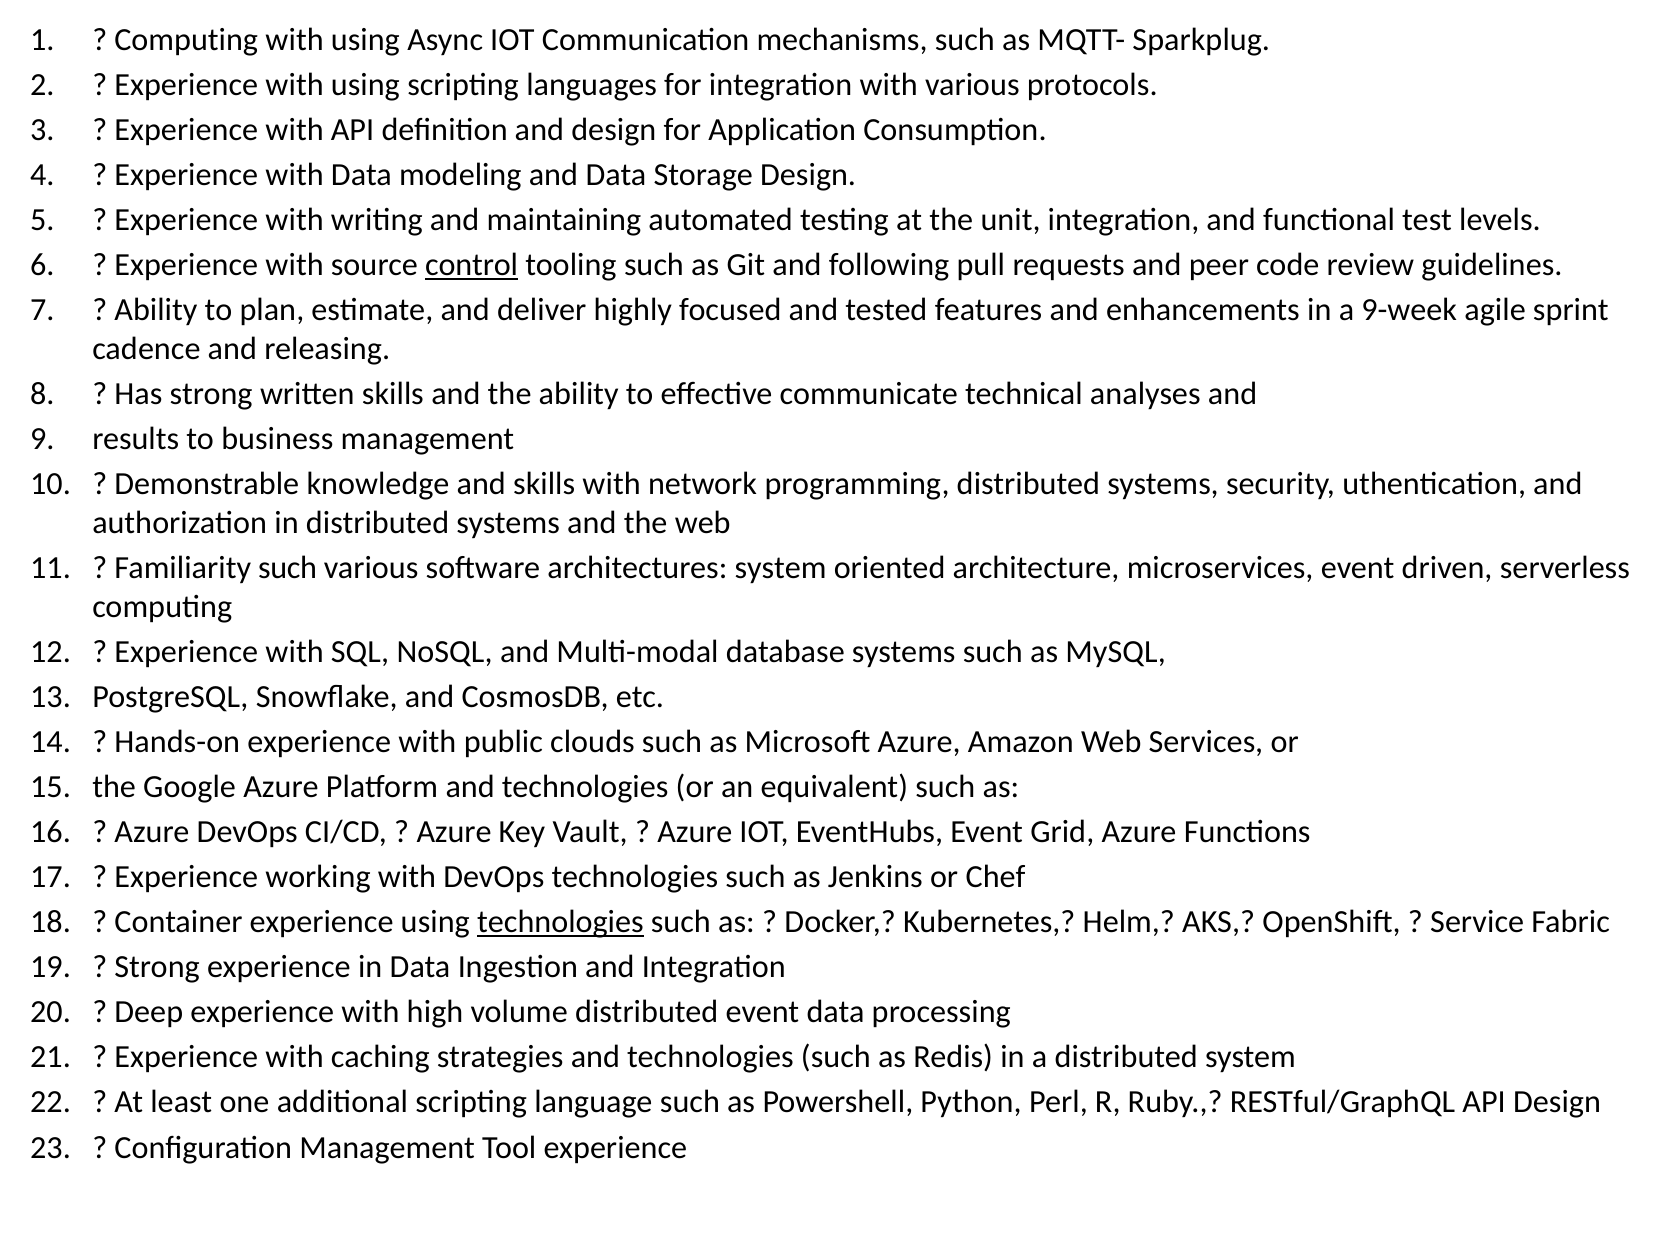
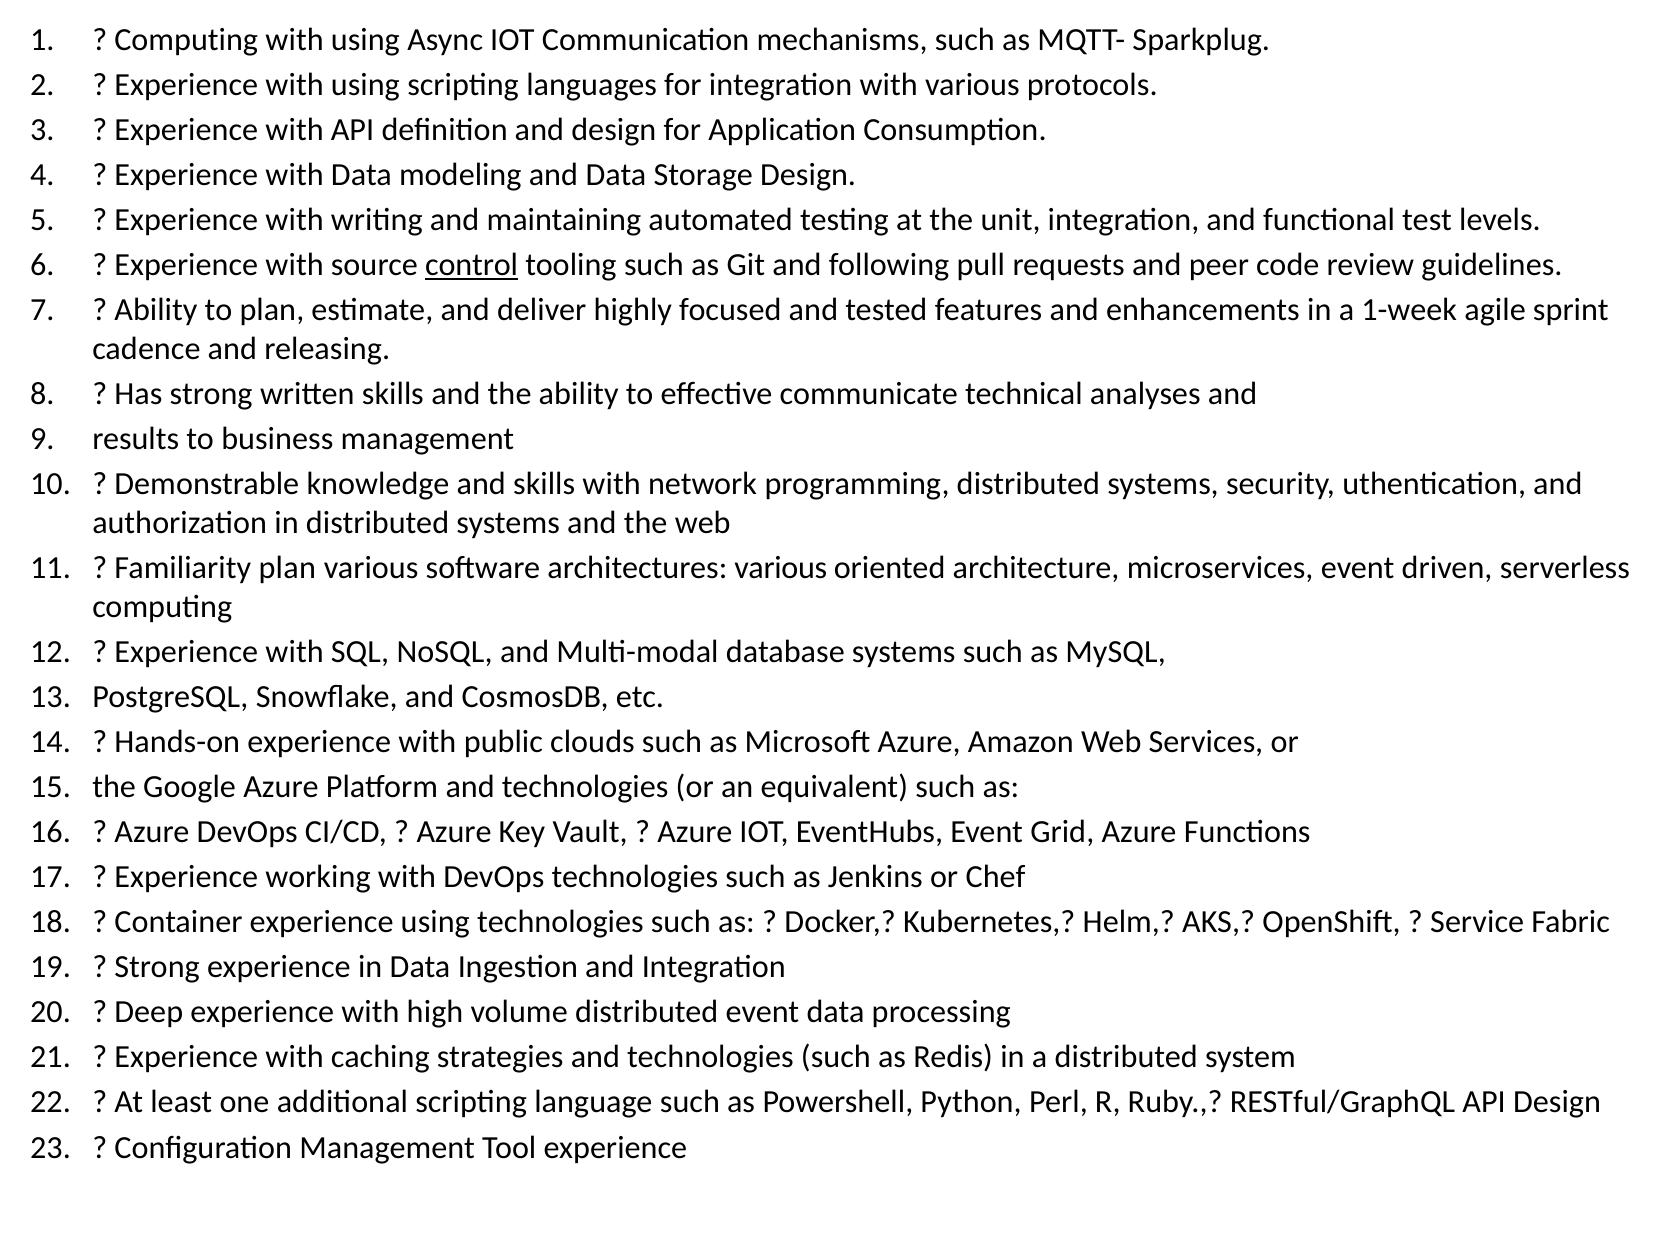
9-week: 9-week -> 1-week
Familiarity such: such -> plan
architectures system: system -> various
technologies at (560, 922) underline: present -> none
